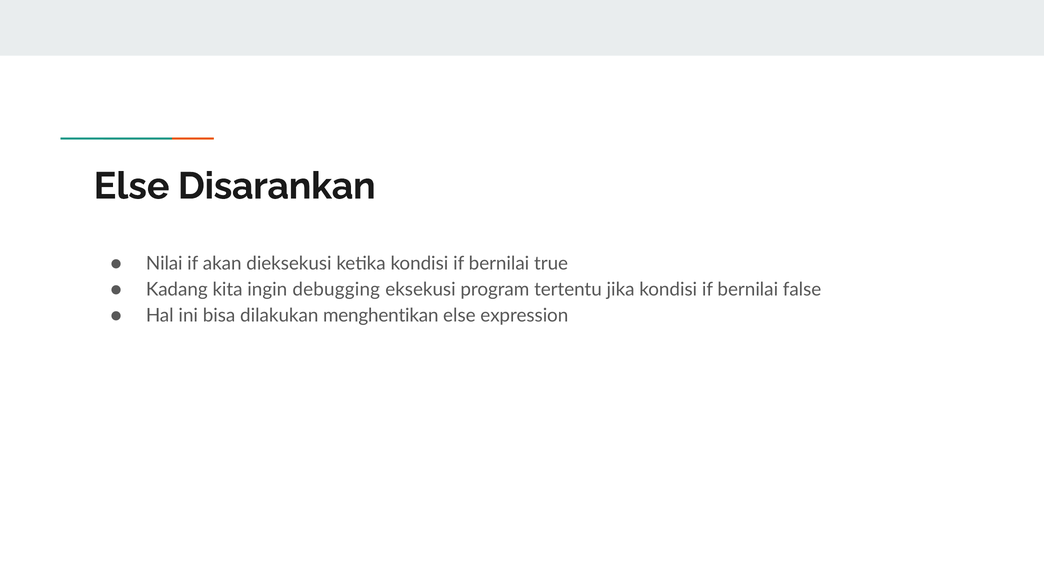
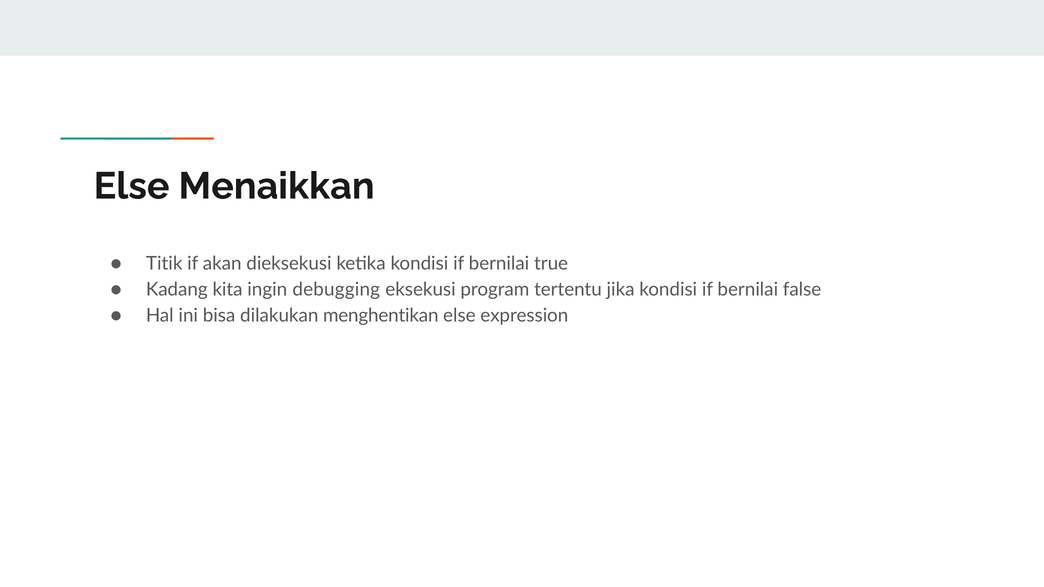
Disarankan: Disarankan -> Menaikkan
Nilai: Nilai -> Titik
